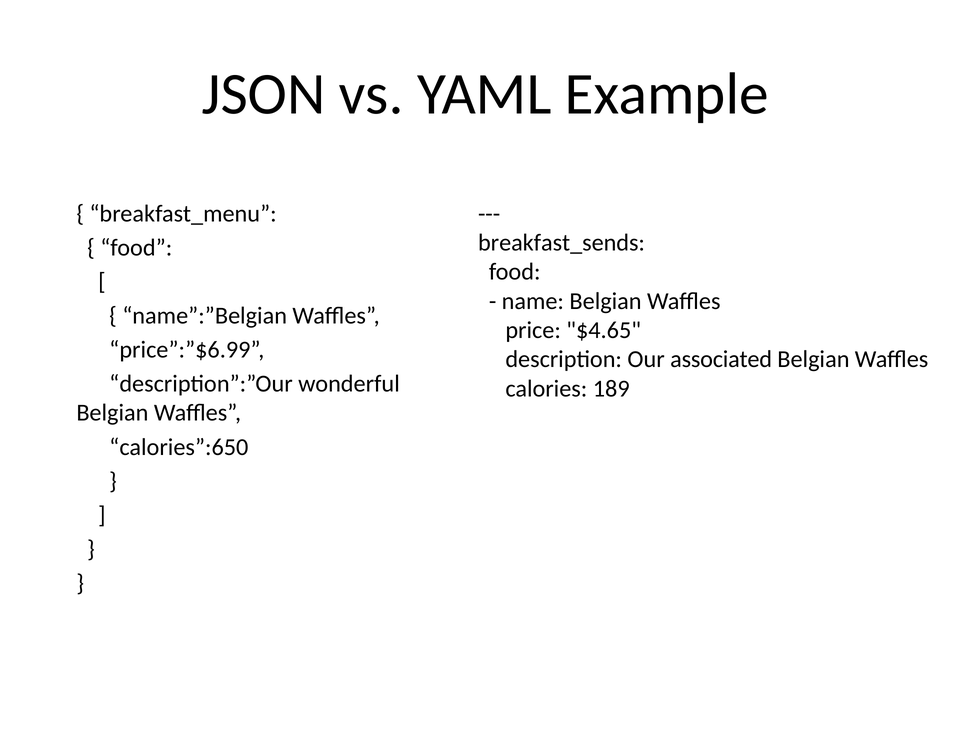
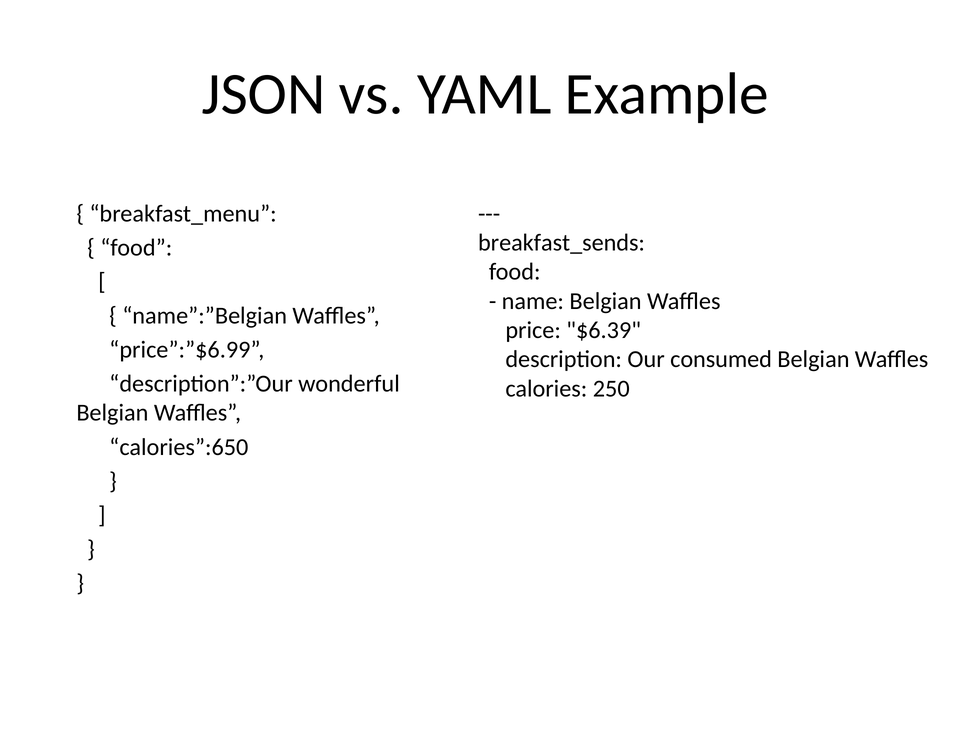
$4.65: $4.65 -> $6.39
associated: associated -> consumed
189: 189 -> 250
